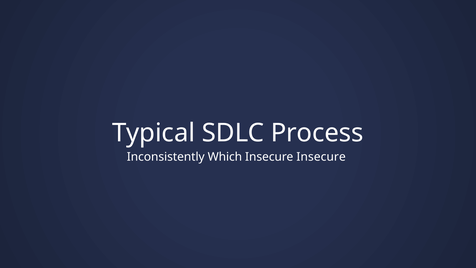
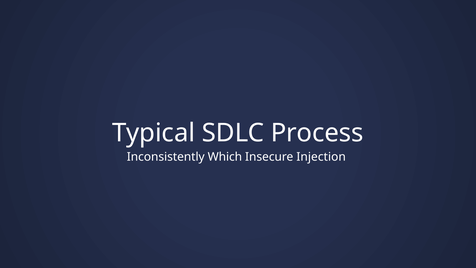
Insecure Insecure: Insecure -> Injection
